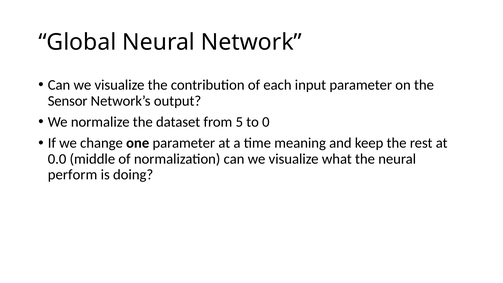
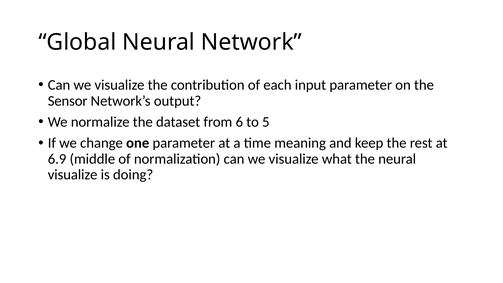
5: 5 -> 6
0: 0 -> 5
0.0: 0.0 -> 6.9
perform at (73, 175): perform -> visualize
